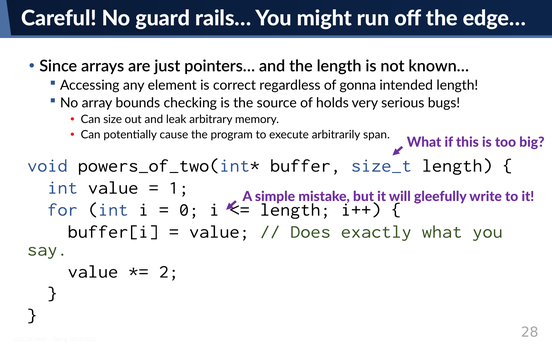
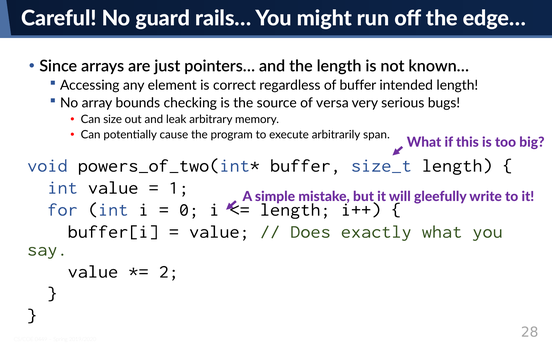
of gonna: gonna -> buffer
holds: holds -> versa
